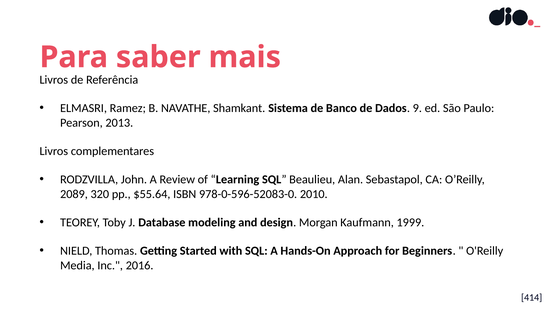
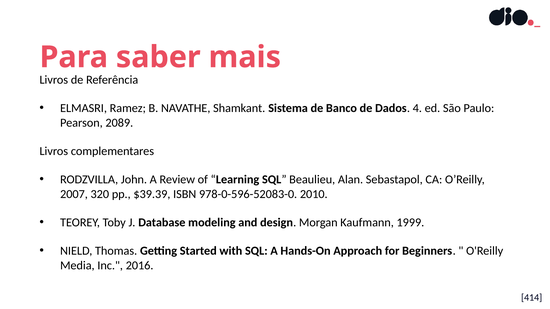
9: 9 -> 4
2013: 2013 -> 2089
2089: 2089 -> 2007
$55.64: $55.64 -> $39.39
